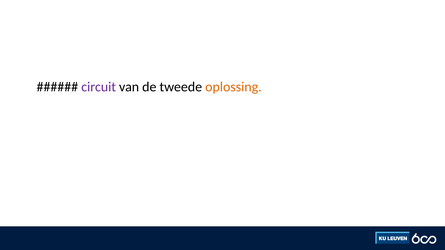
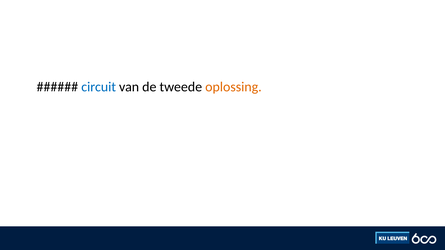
circuit colour: purple -> blue
